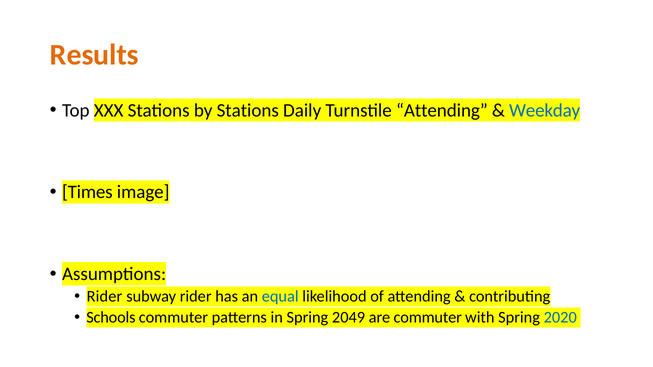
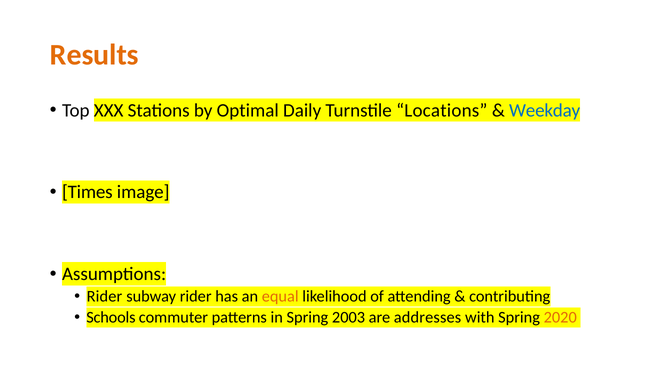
by Stations: Stations -> Optimal
Turnstile Attending: Attending -> Locations
equal colour: blue -> orange
2049: 2049 -> 2003
are commuter: commuter -> addresses
2020 colour: blue -> orange
